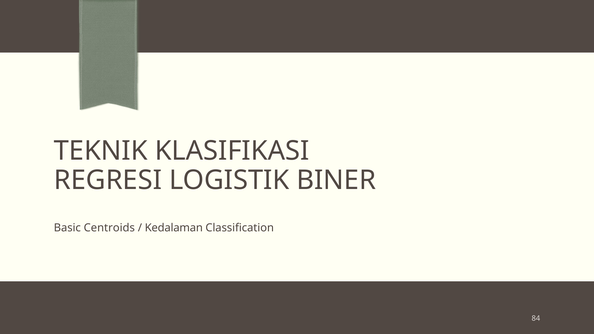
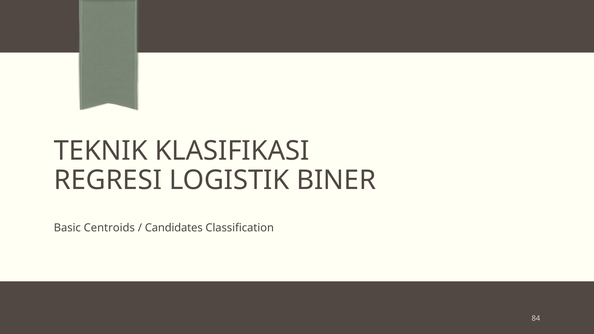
Kedalaman: Kedalaman -> Candidates
